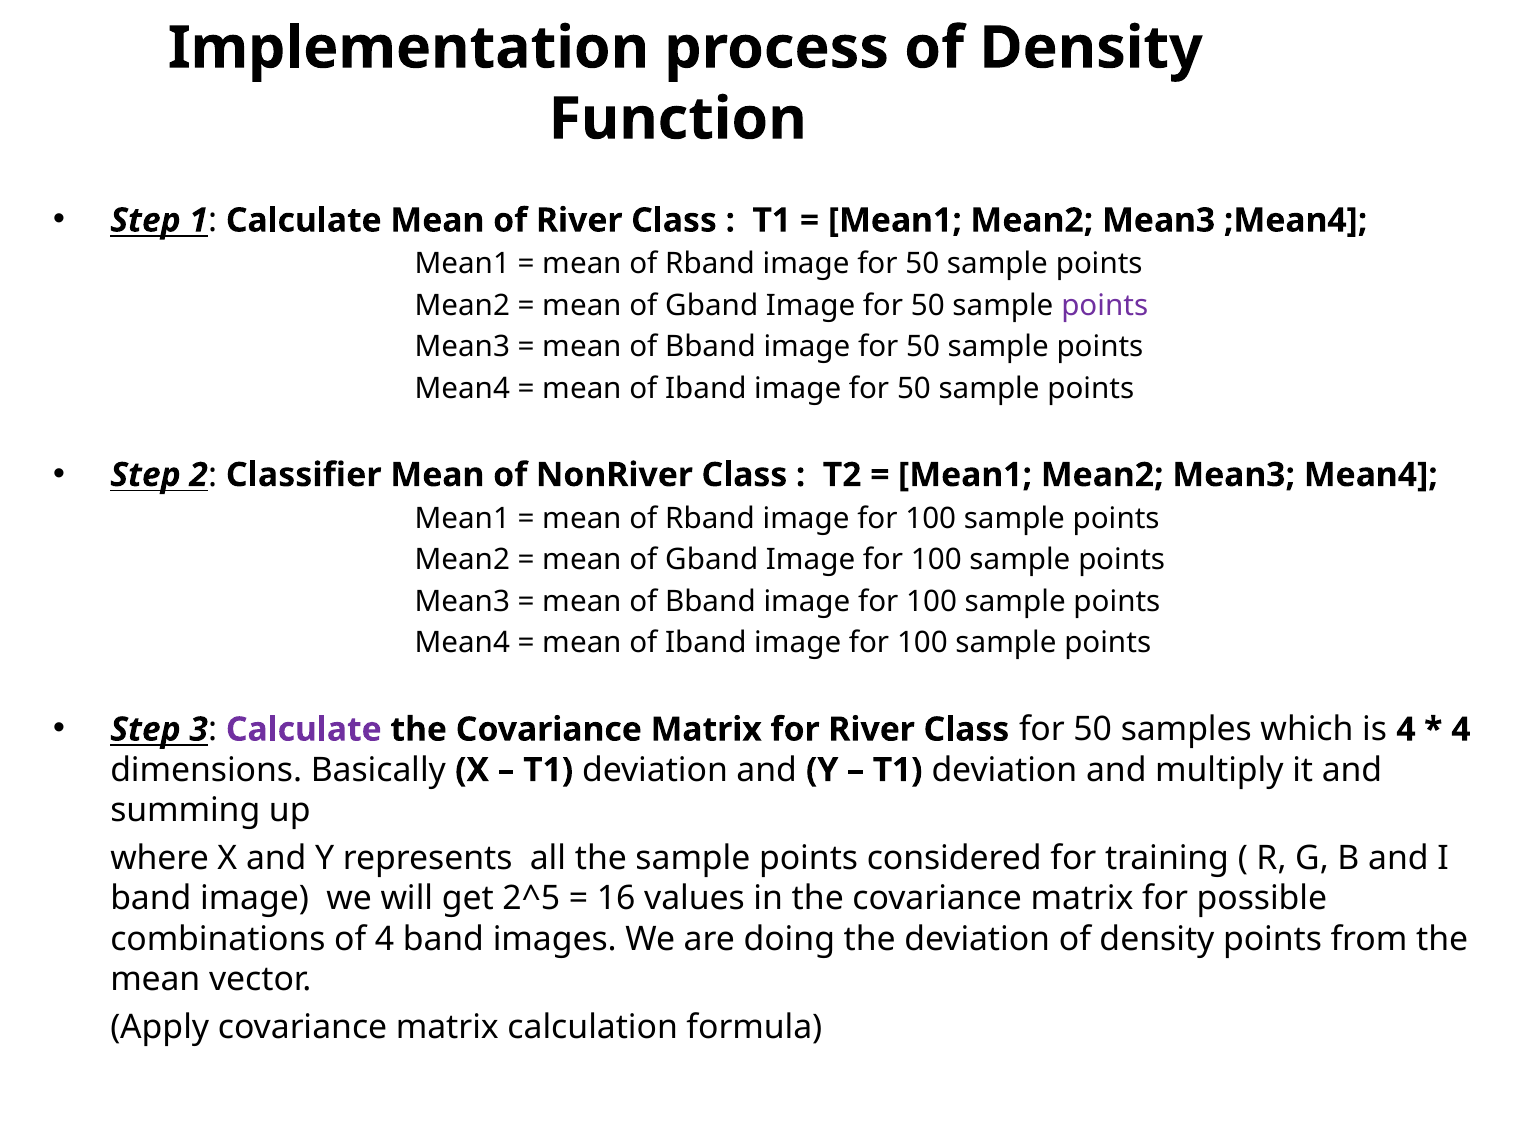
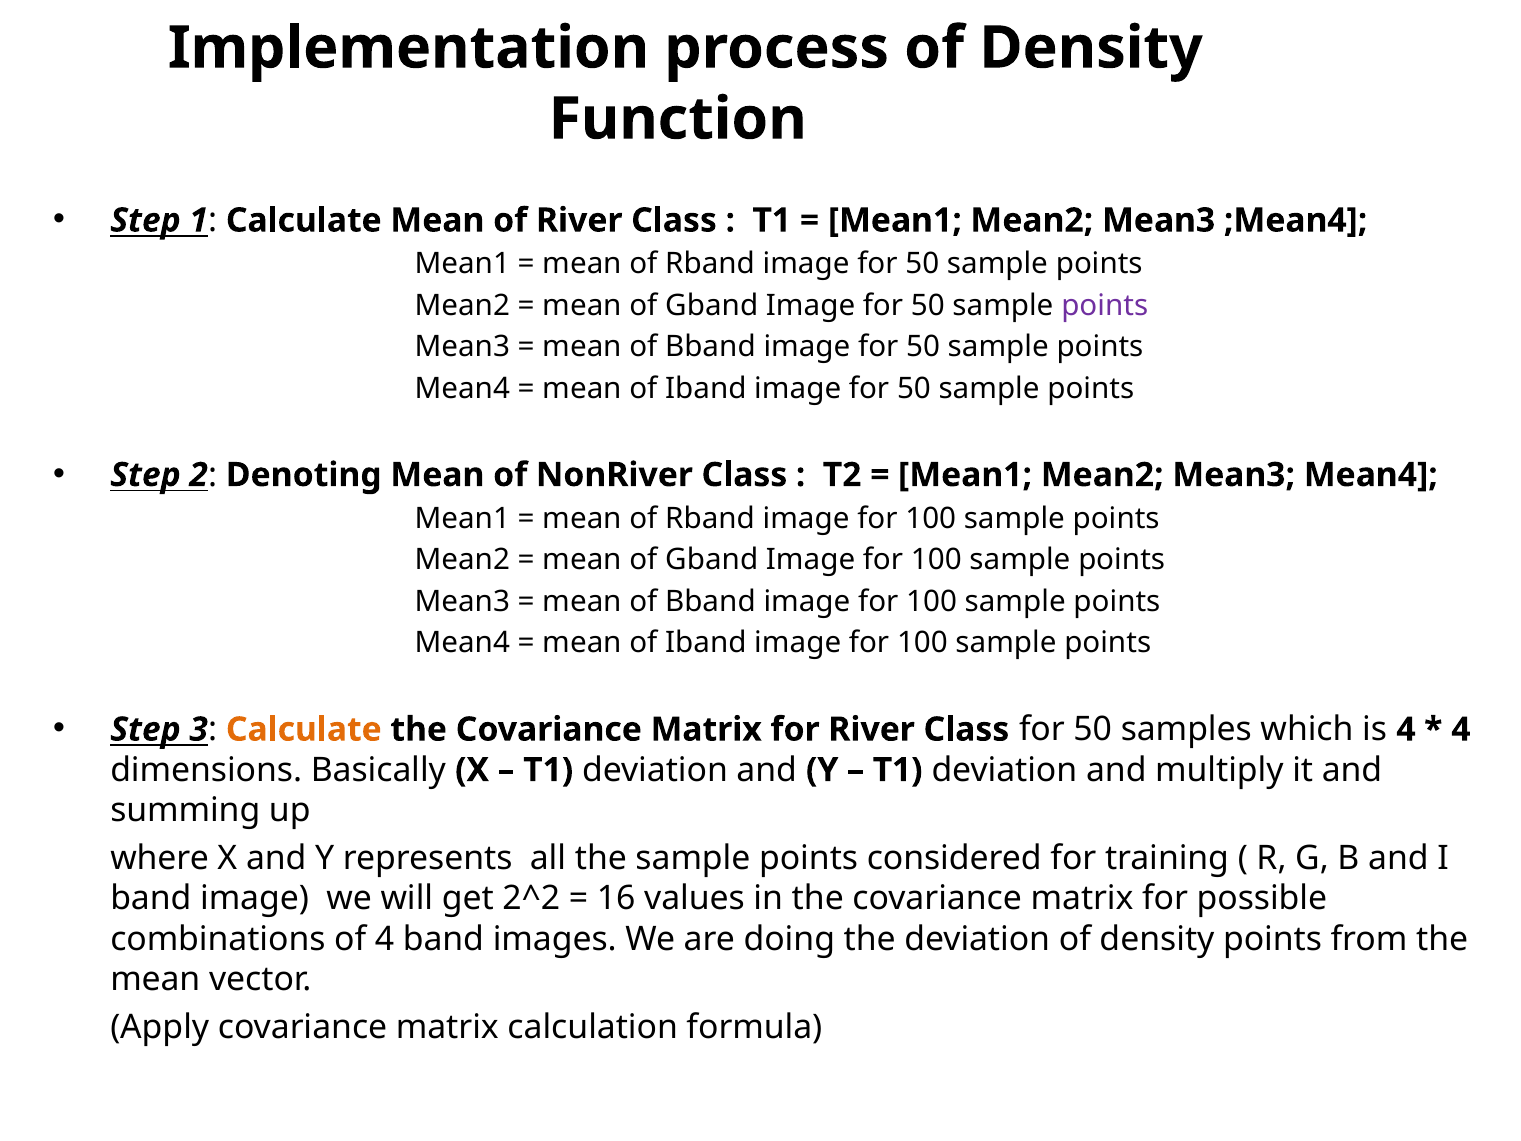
Classifier: Classifier -> Denoting
Calculate at (304, 729) colour: purple -> orange
2^5: 2^5 -> 2^2
